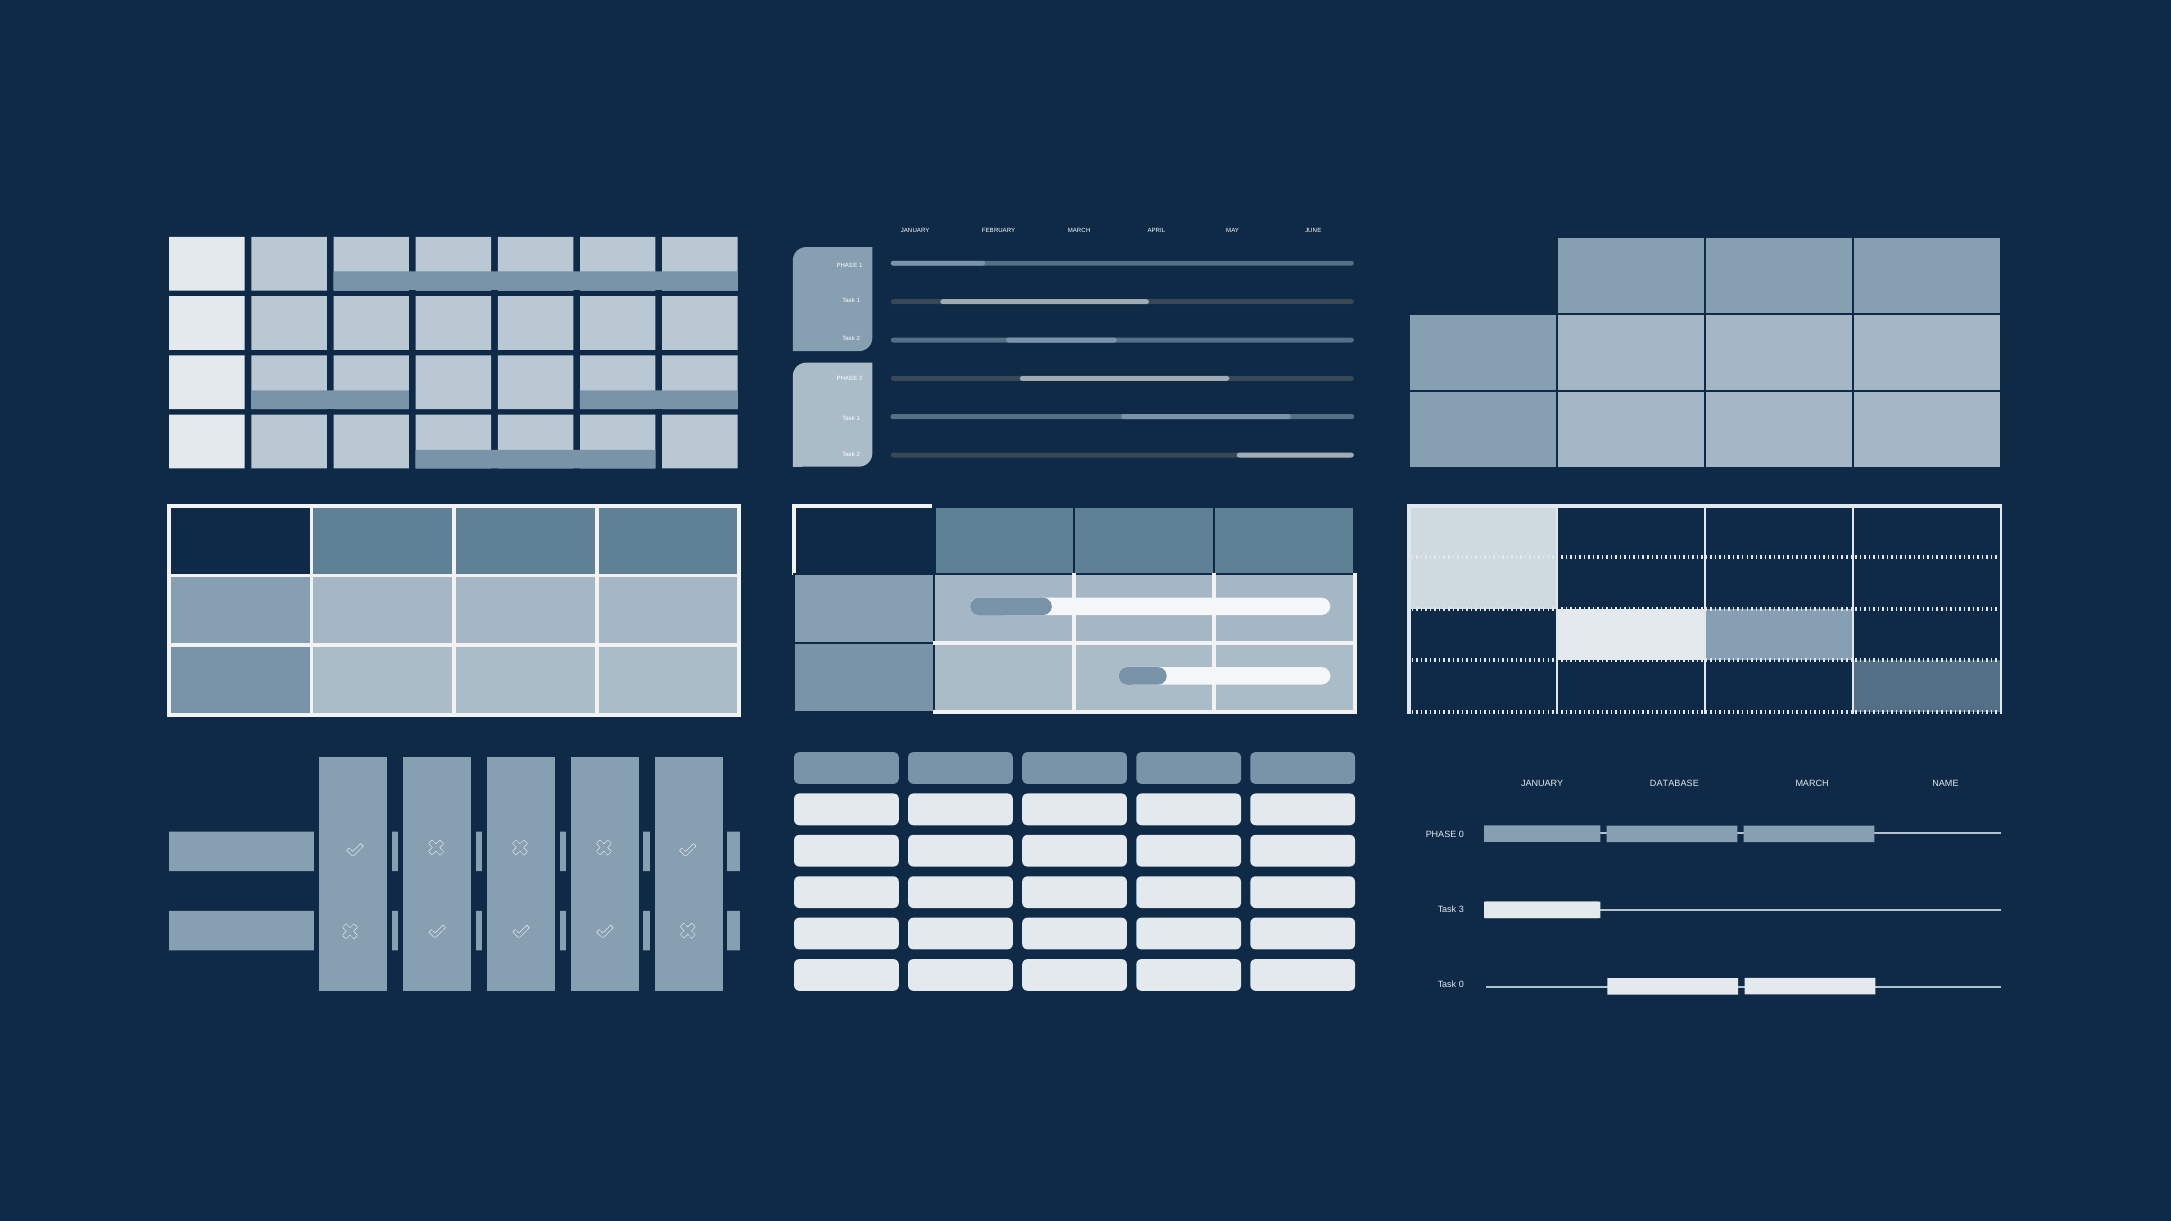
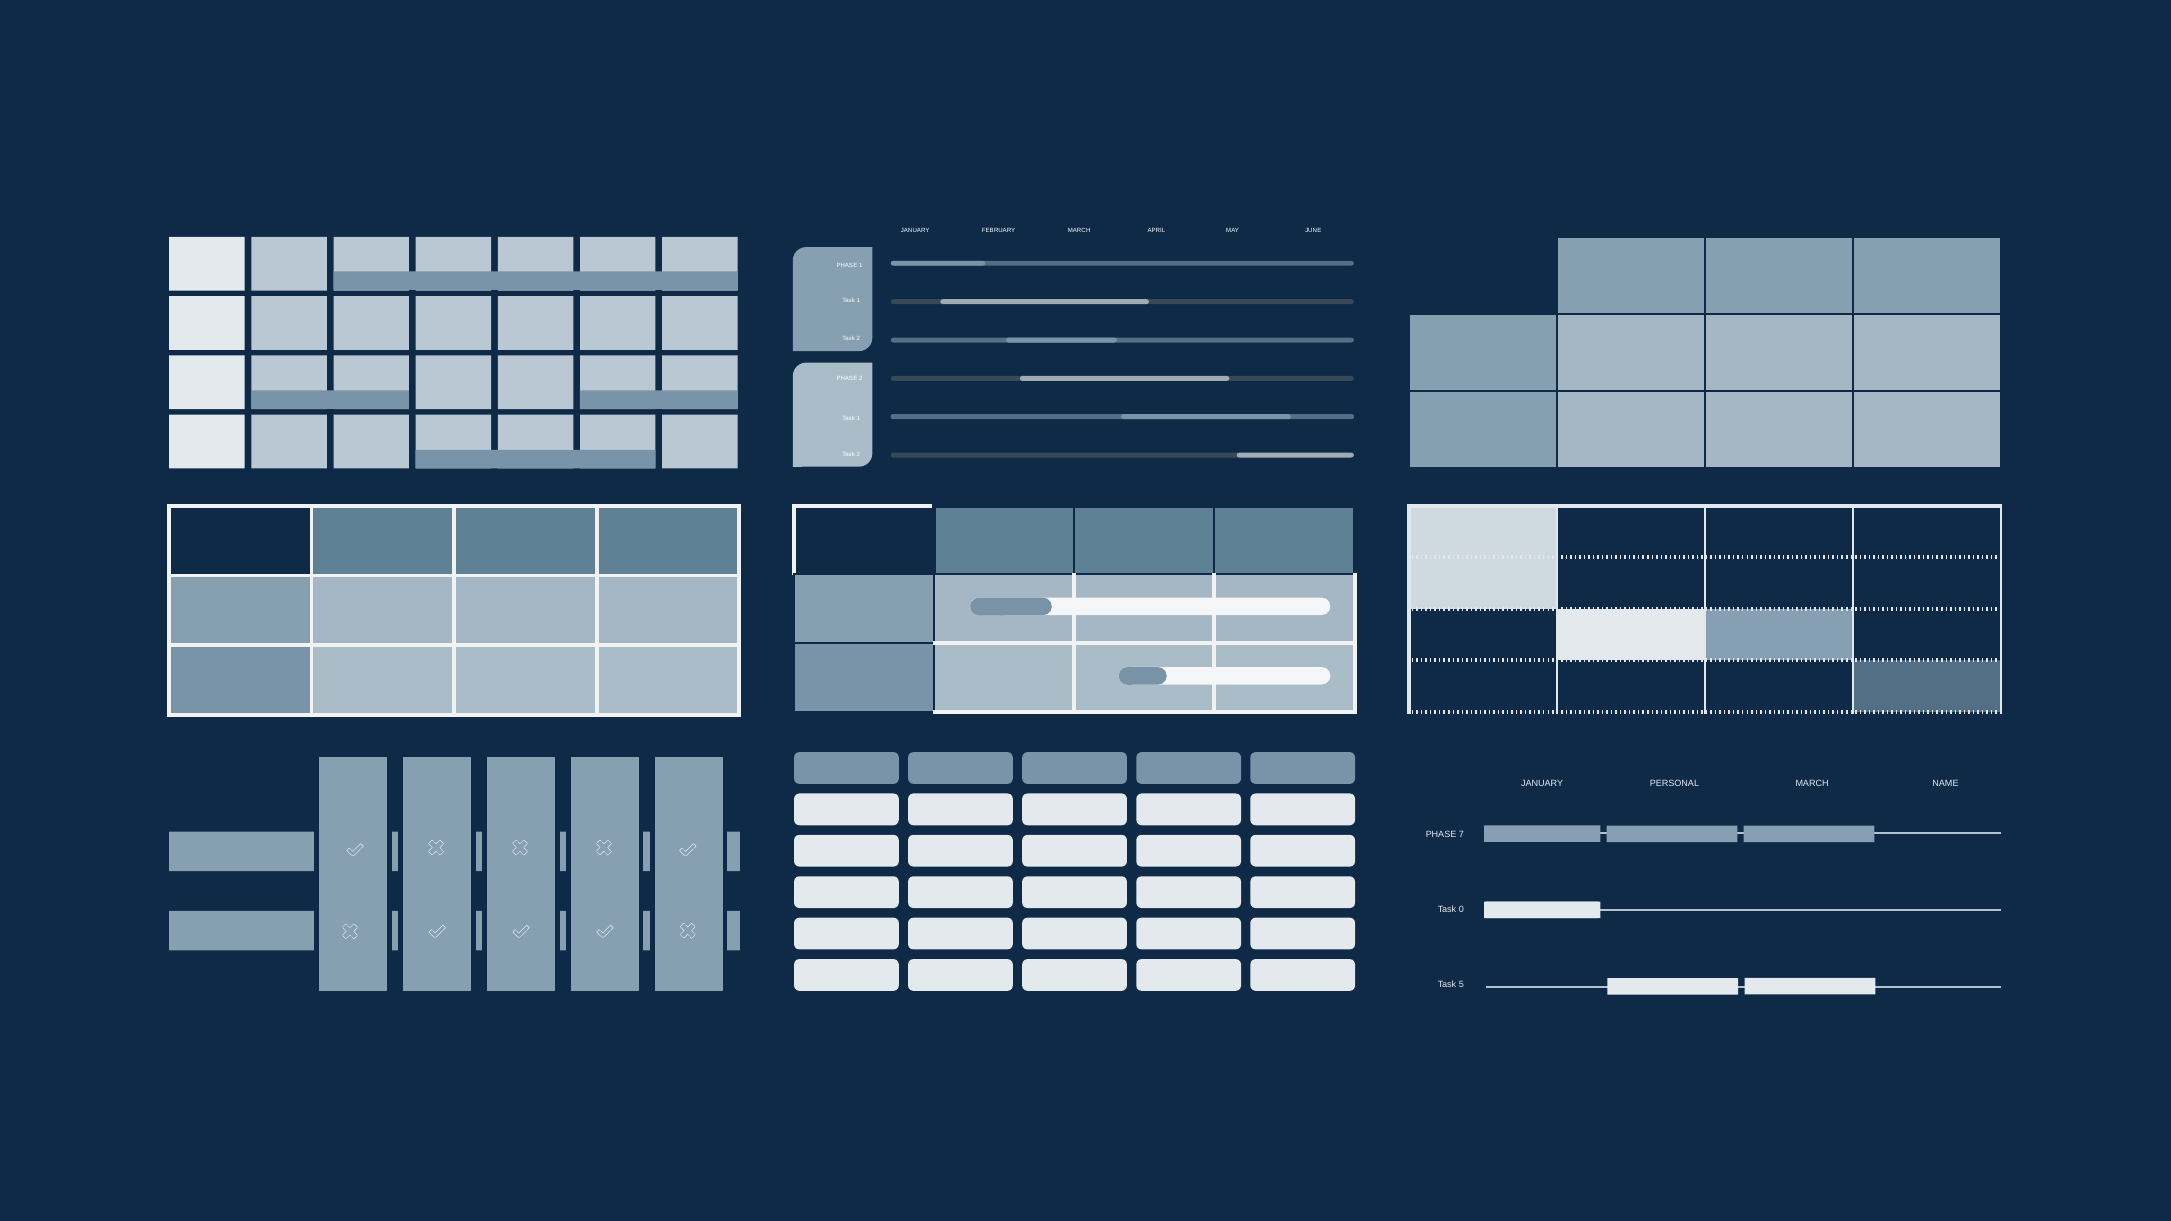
DATABASE: DATABASE -> PERSONAL
PHASE 0: 0 -> 7
3: 3 -> 0
Task 0: 0 -> 5
